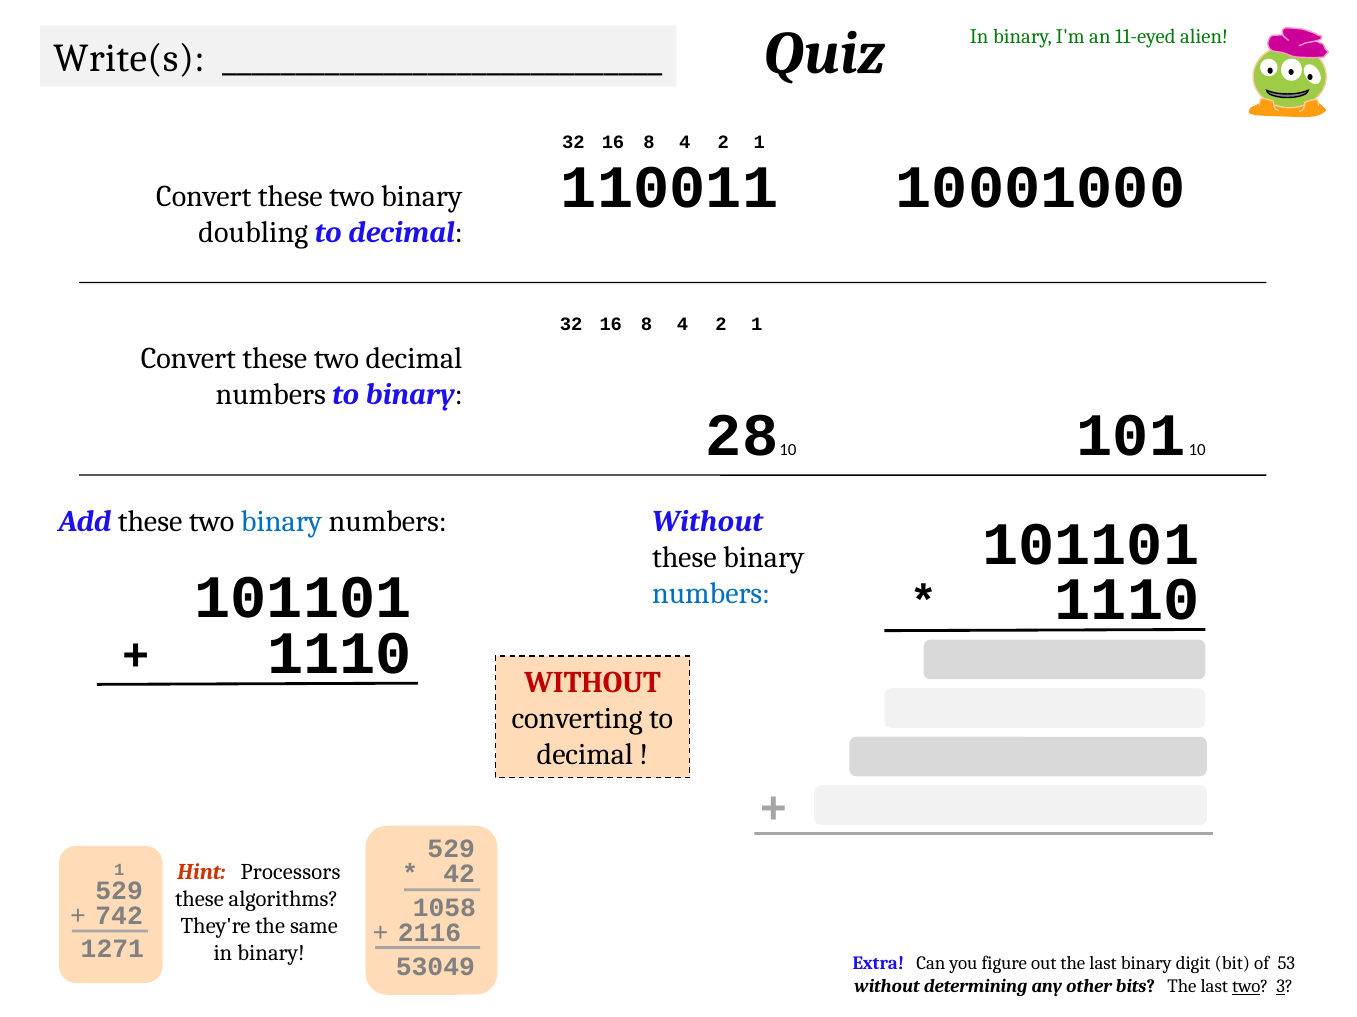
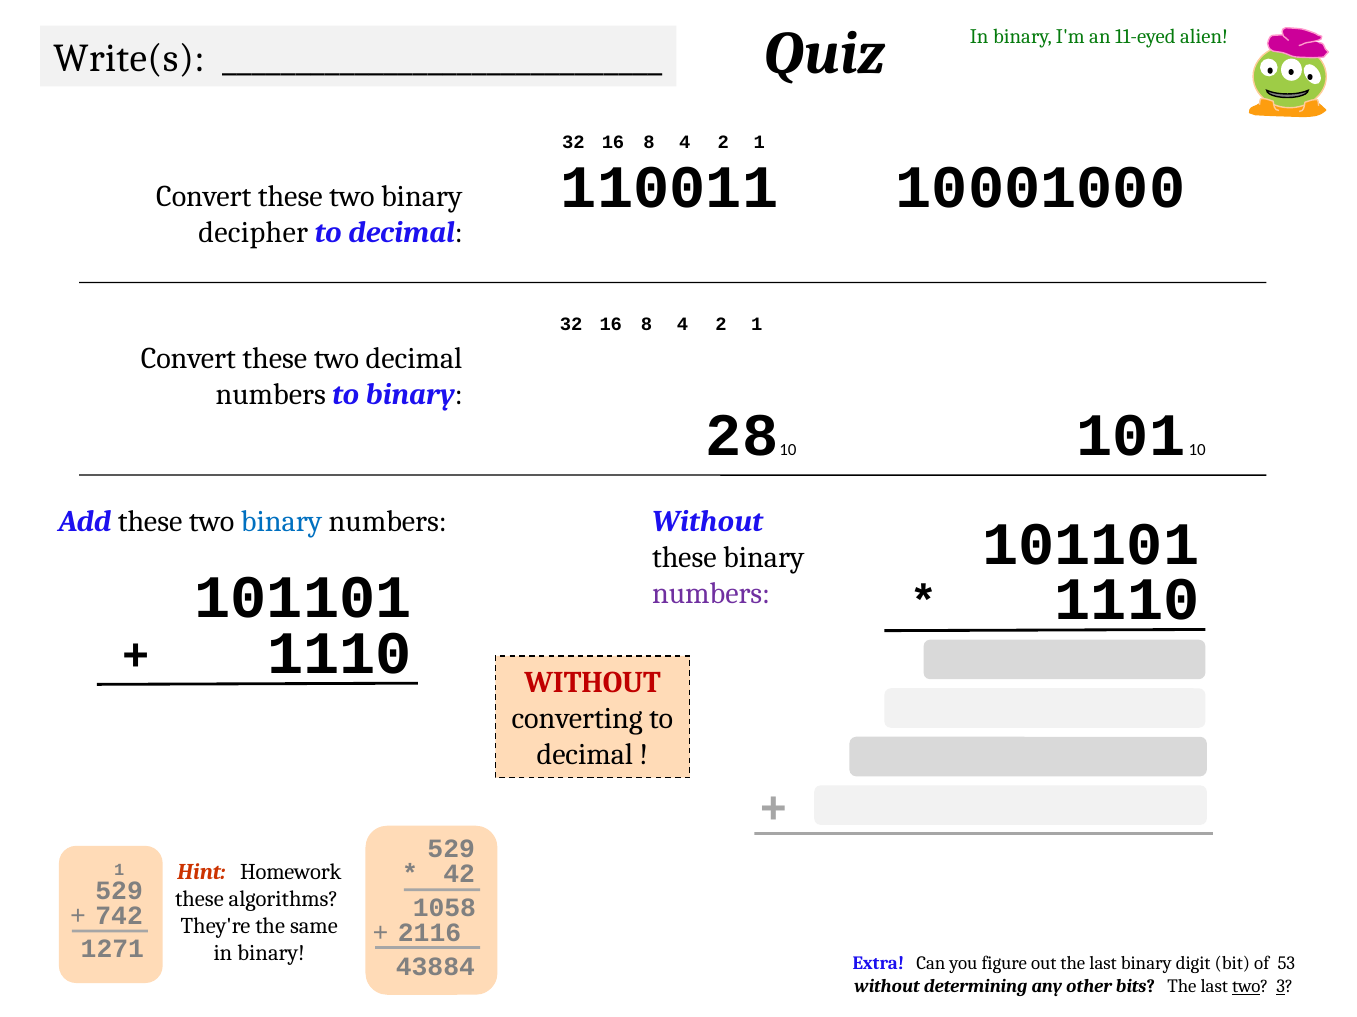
doubling: doubling -> decipher
numbers at (711, 594) colour: blue -> purple
Processors: Processors -> Homework
53049: 53049 -> 43884
